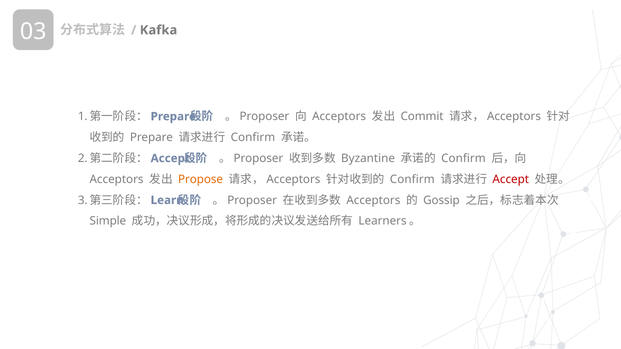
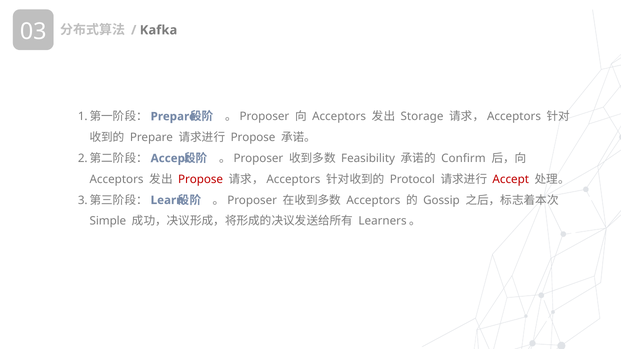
Commit: Commit -> Storage
Confirm at (253, 137): Confirm -> Propose
Byzantine: Byzantine -> Feasibility
Propose at (201, 179) colour: orange -> red
Confirm at (412, 179): Confirm -> Protocol
